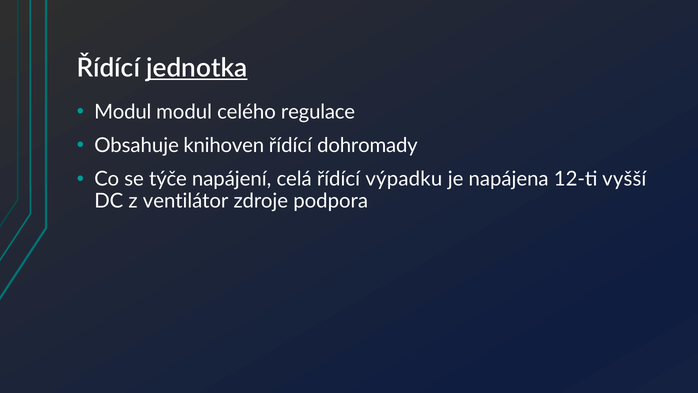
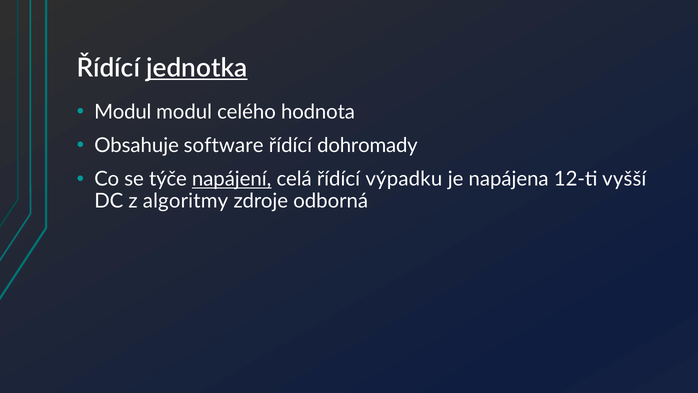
regulace: regulace -> hodnota
knihoven: knihoven -> software
napájení underline: none -> present
ventilátor: ventilátor -> algoritmy
podpora: podpora -> odborná
